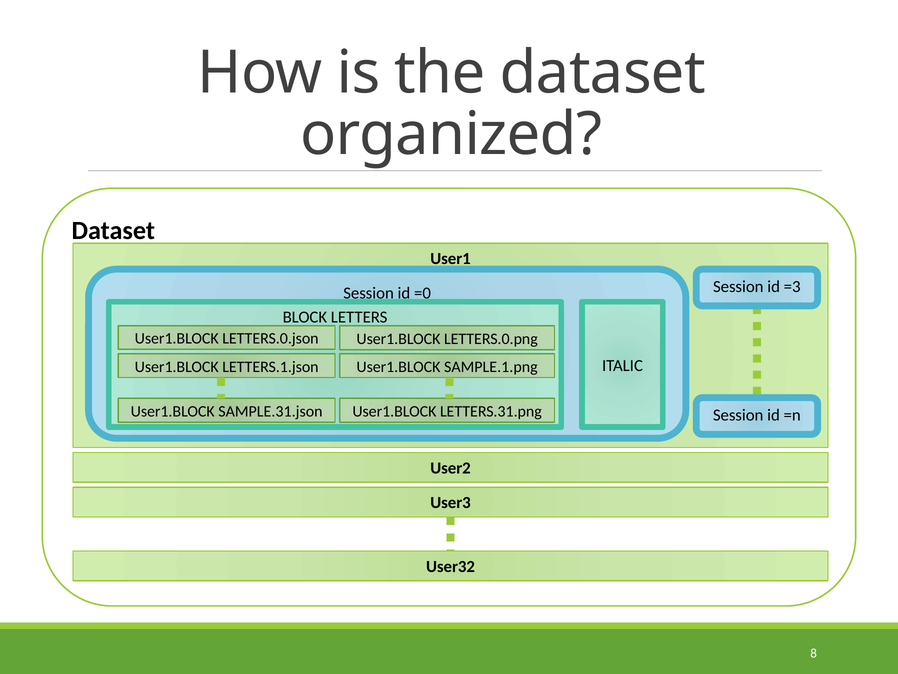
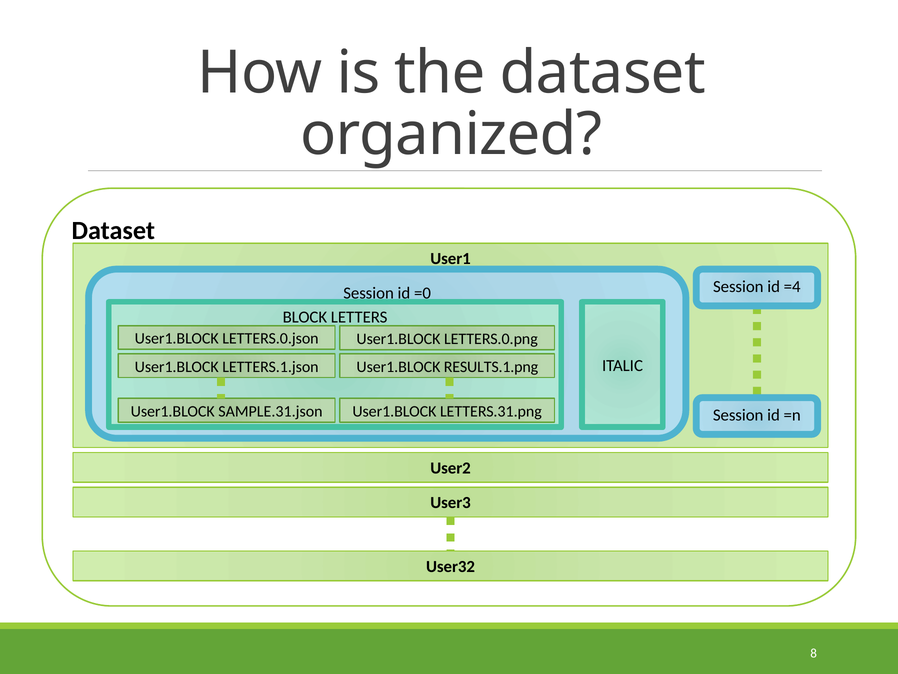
=3: =3 -> =4
SAMPLE.1.png: SAMPLE.1.png -> RESULTS.1.png
